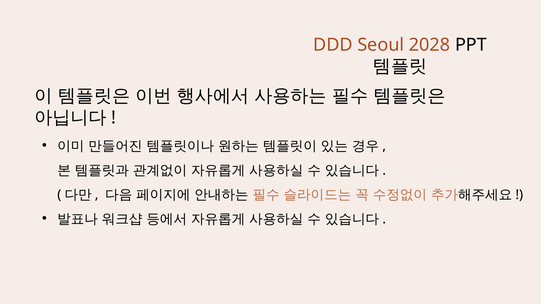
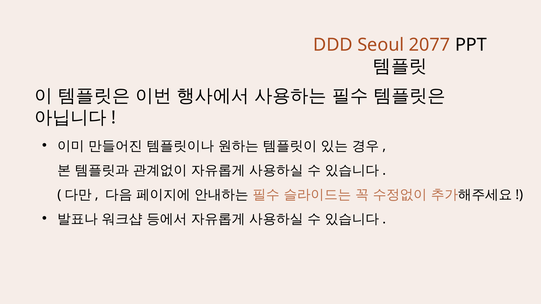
2028: 2028 -> 2077
